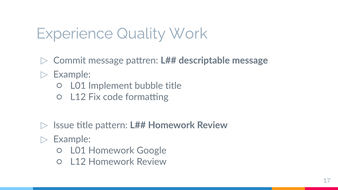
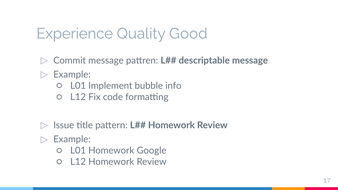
Work: Work -> Good
bubble title: title -> info
